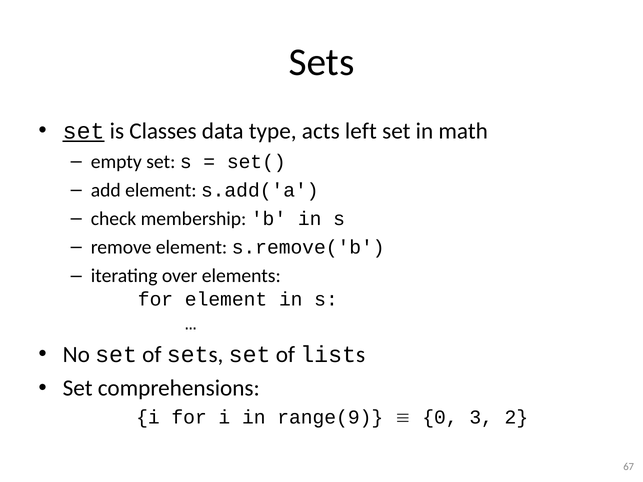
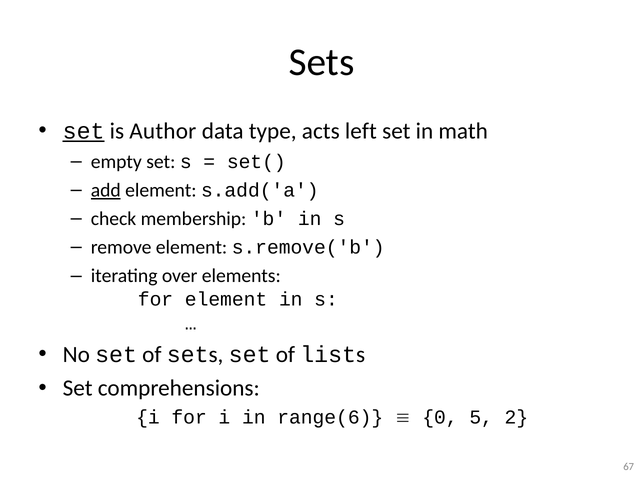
Classes: Classes -> Author
add underline: none -> present
range(9: range(9 -> range(6
3: 3 -> 5
